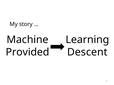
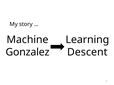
Provided: Provided -> Gonzalez
